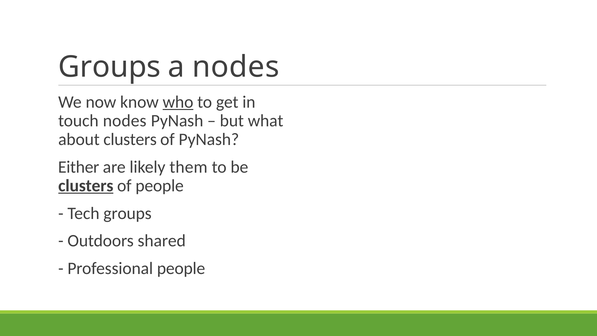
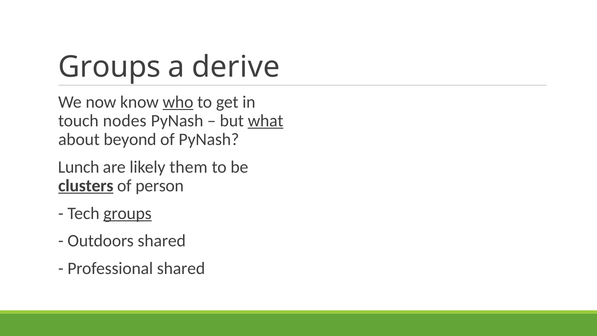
a nodes: nodes -> derive
what underline: none -> present
about clusters: clusters -> beyond
Either: Either -> Lunch
of people: people -> person
groups at (127, 213) underline: none -> present
Professional people: people -> shared
